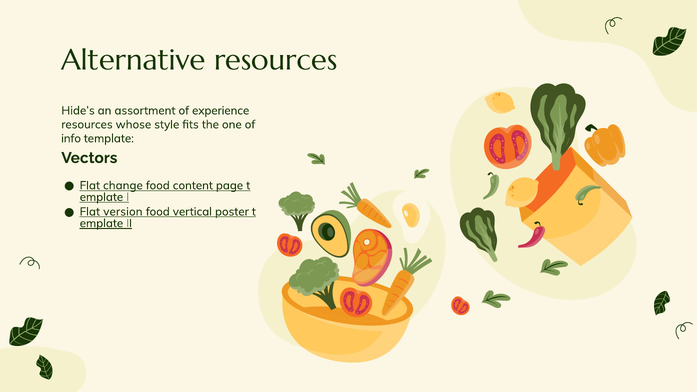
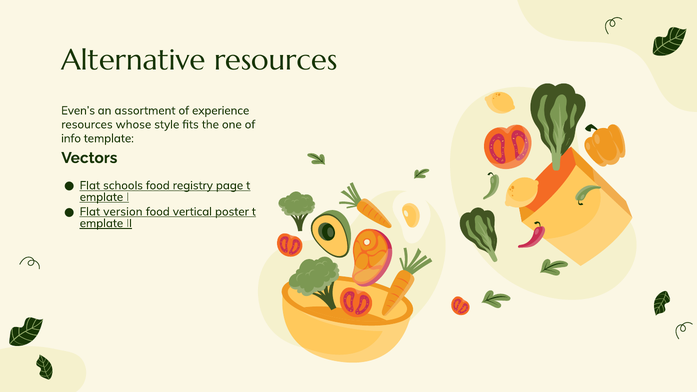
Hide’s: Hide’s -> Even’s
change: change -> schools
content: content -> registry
